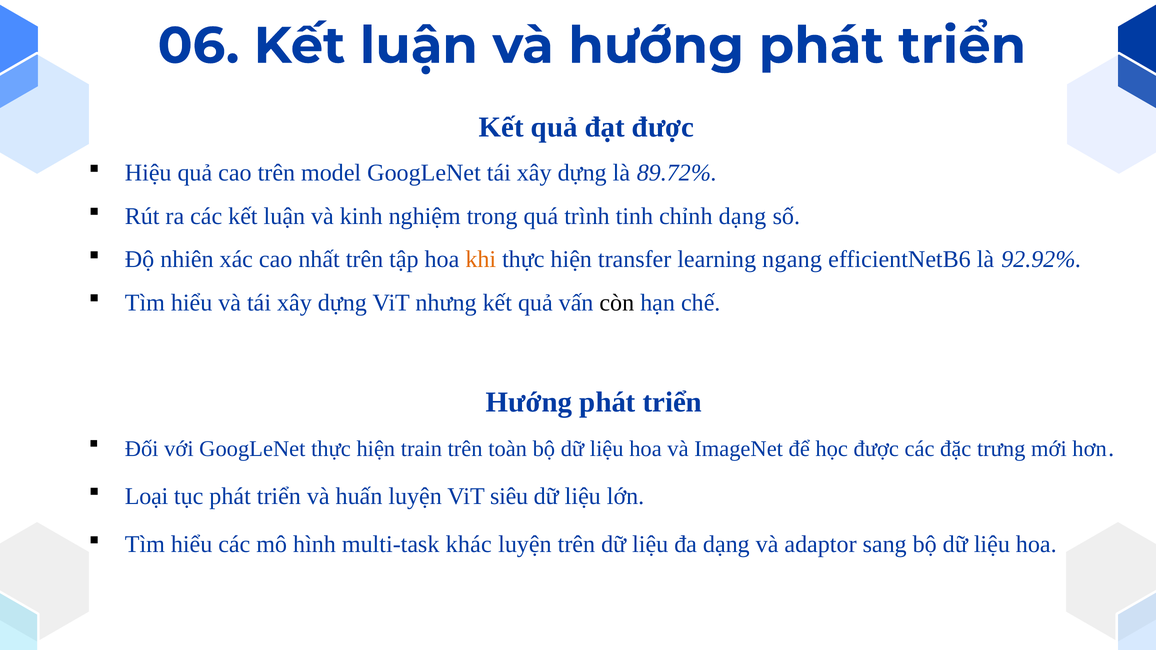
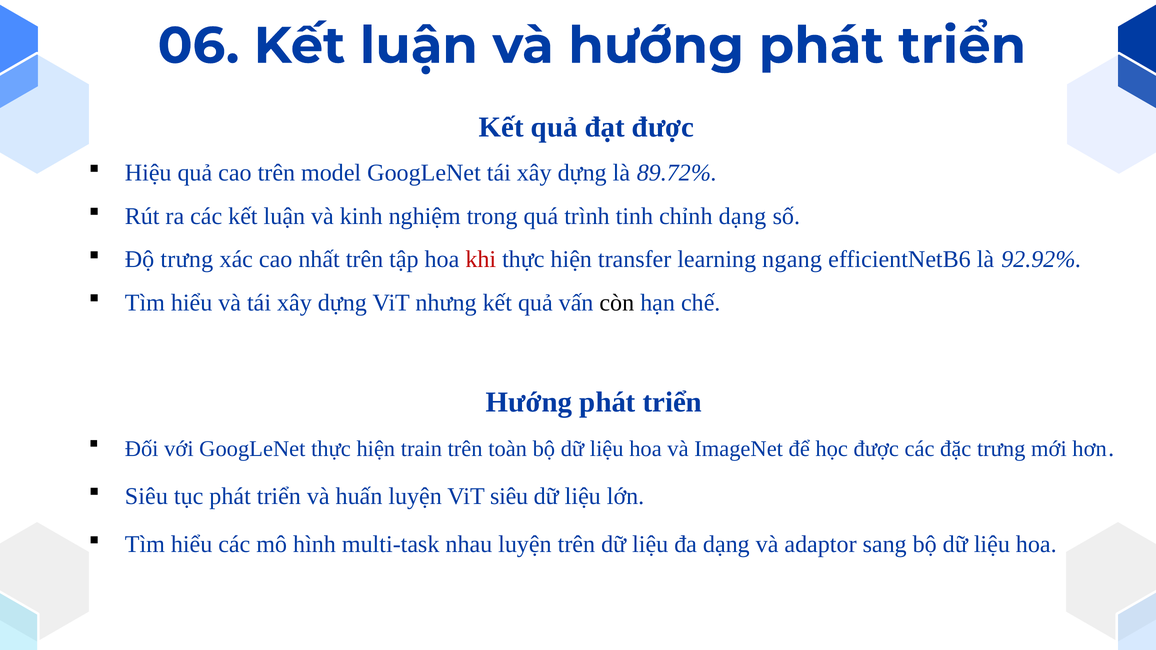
Độ nhiên: nhiên -> trưng
khi colour: orange -> red
Loại at (147, 497): Loại -> Siêu
khác: khác -> nhau
